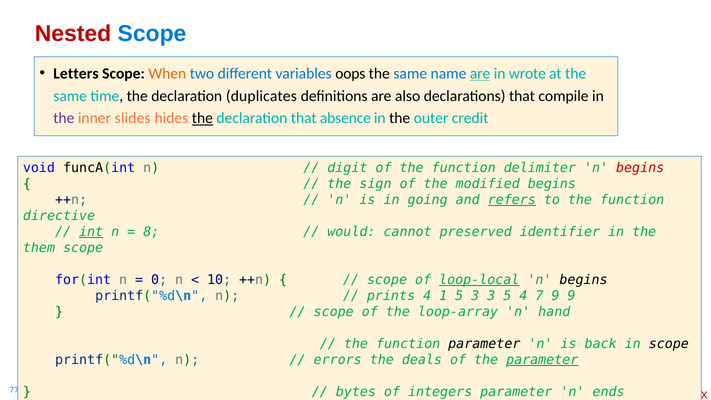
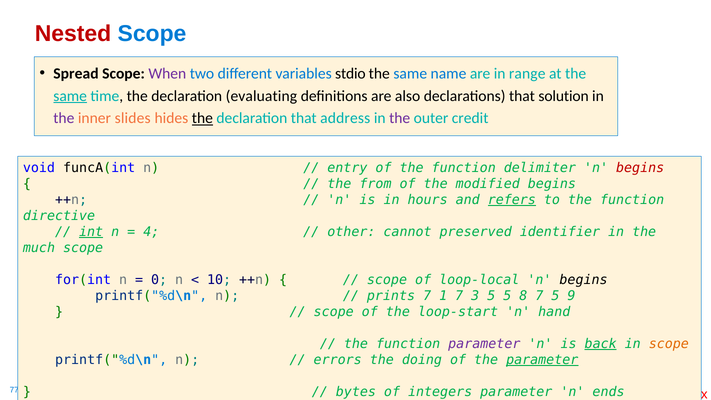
Letters: Letters -> Spread
When colour: orange -> purple
oops: oops -> stdio
are at (480, 74) underline: present -> none
wrote: wrote -> range
same at (70, 96) underline: none -> present
duplicates: duplicates -> evaluating
compile: compile -> solution
absence: absence -> address
the at (400, 118) colour: black -> purple
digit: digit -> entry
sign: sign -> from
going: going -> hours
8: 8 -> 4
would: would -> other
them: them -> much
loop-local underline: present -> none
prints 4: 4 -> 7
1 5: 5 -> 7
3 3: 3 -> 5
5 4: 4 -> 8
7 9: 9 -> 5
loop-array: loop-array -> loop-start
parameter at (484, 344) colour: black -> purple
back underline: none -> present
scope at (669, 344) colour: black -> orange
deals: deals -> doing
